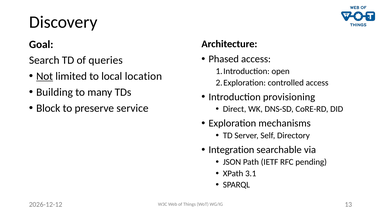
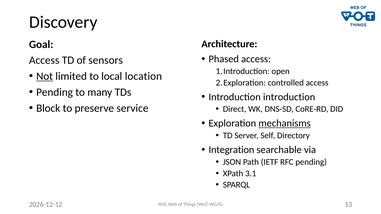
Search at (44, 60): Search -> Access
queries: queries -> sensors
Building at (55, 92): Building -> Pending
Introduction provisioning: provisioning -> introduction
mechanisms underline: none -> present
